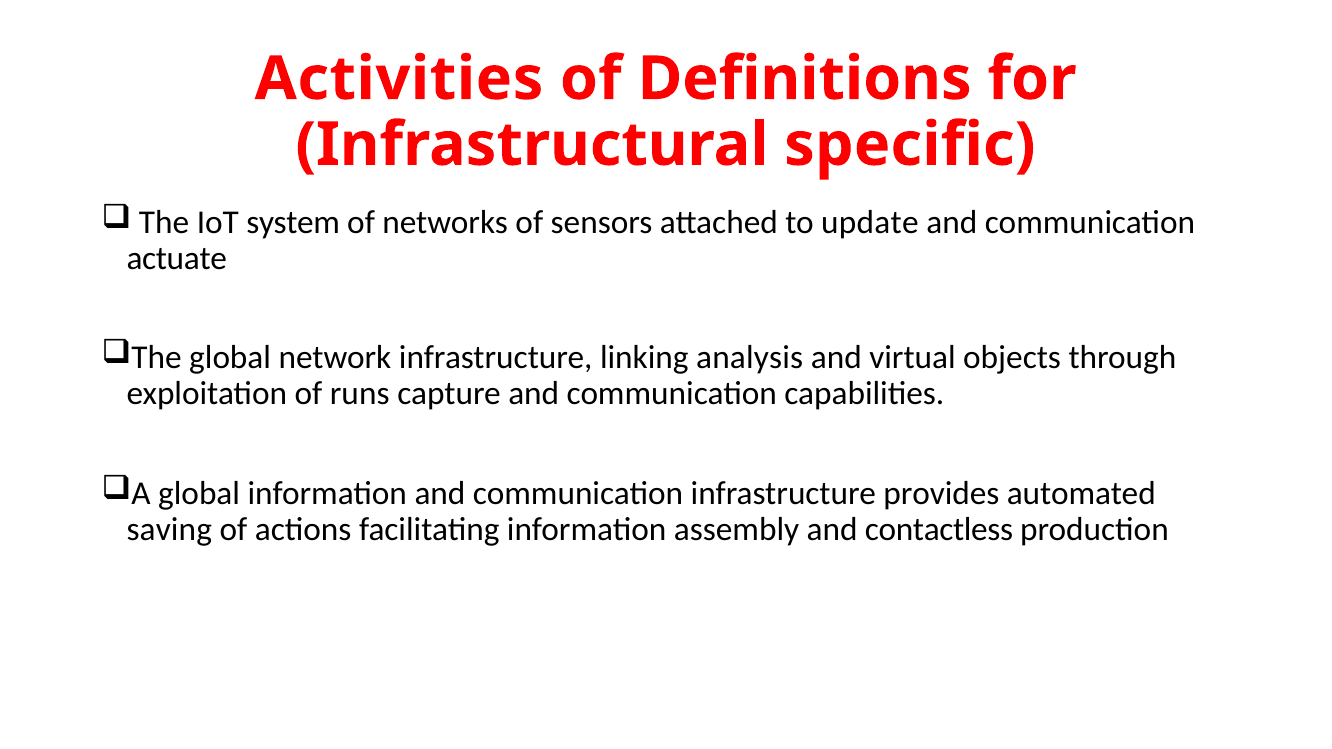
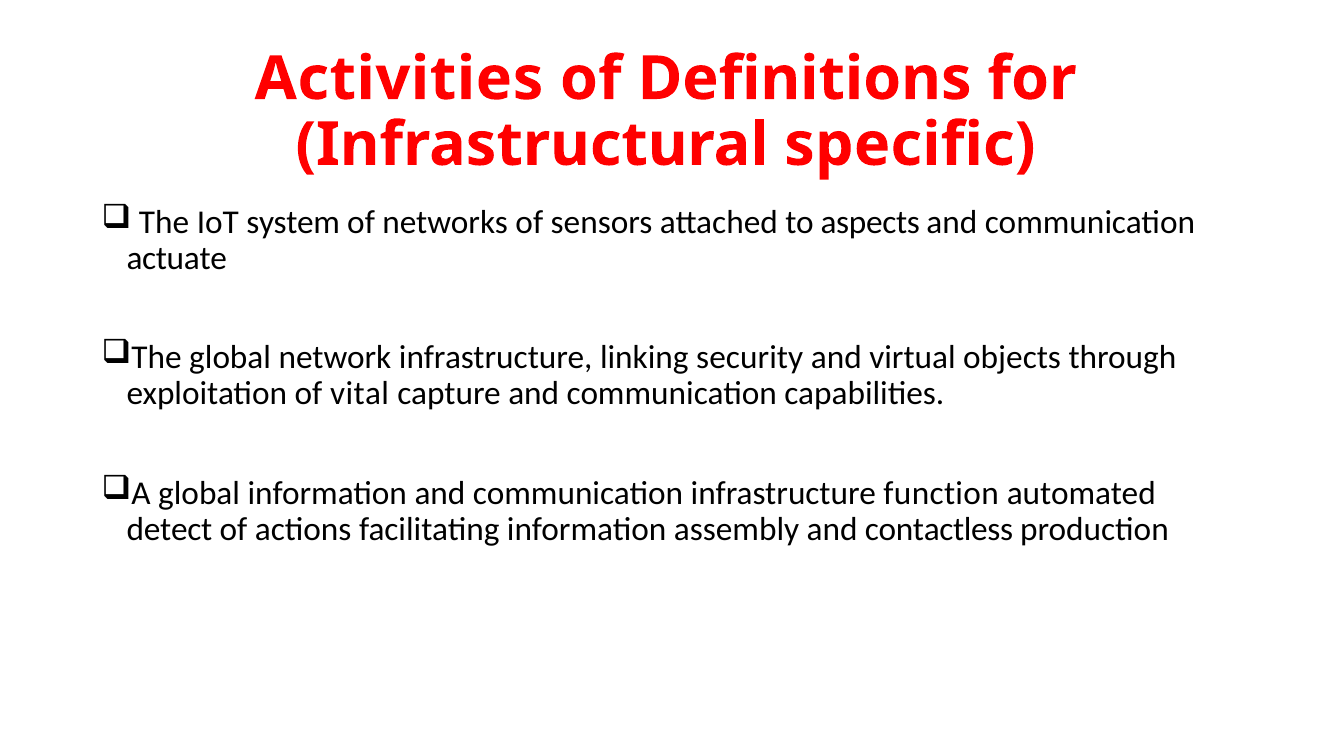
update: update -> aspects
analysis: analysis -> security
runs: runs -> vital
provides: provides -> function
saving: saving -> detect
